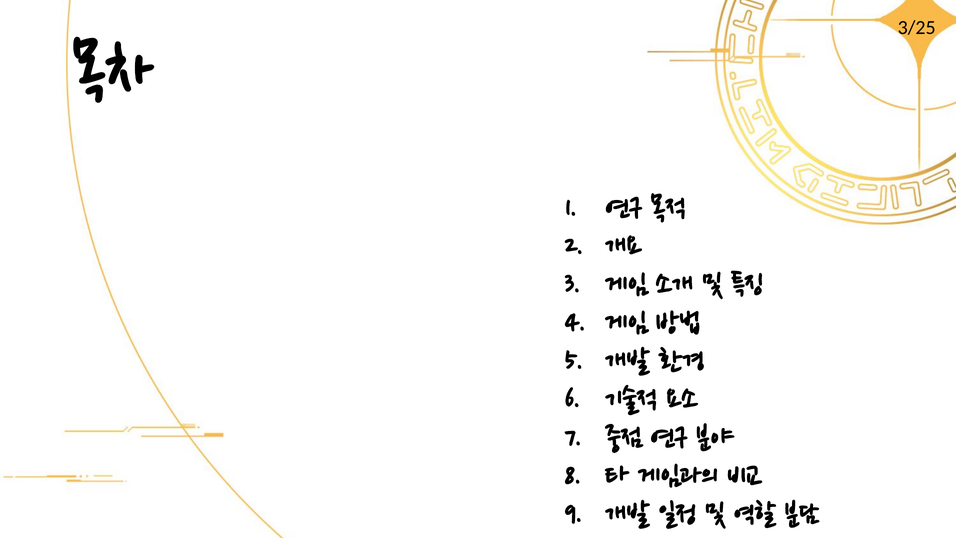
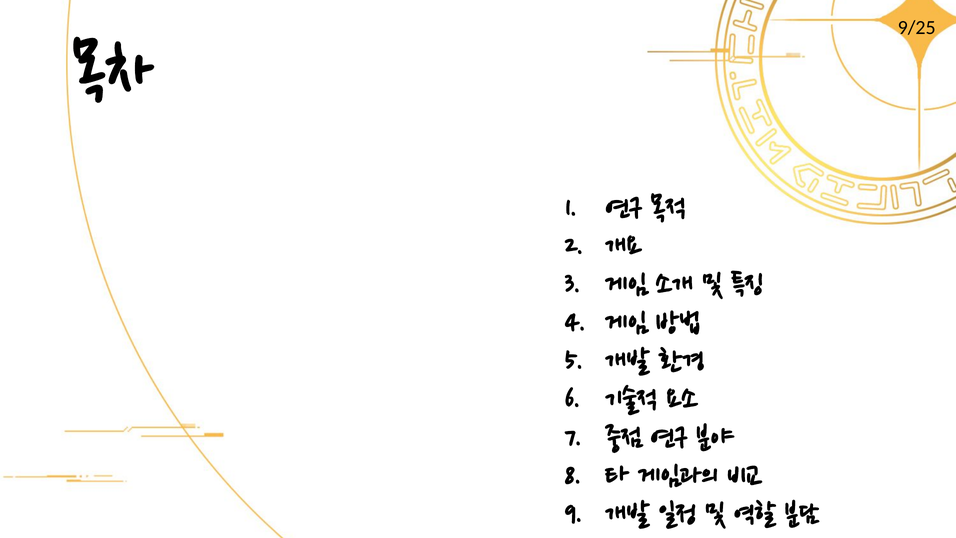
3/25: 3/25 -> 9/25
